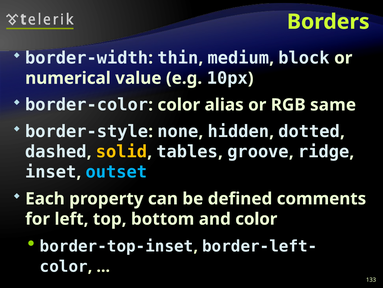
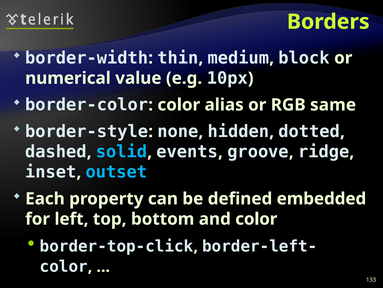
solid colour: yellow -> light blue
tables: tables -> events
comments: comments -> embedded
border-top-inset: border-top-inset -> border-top-click
